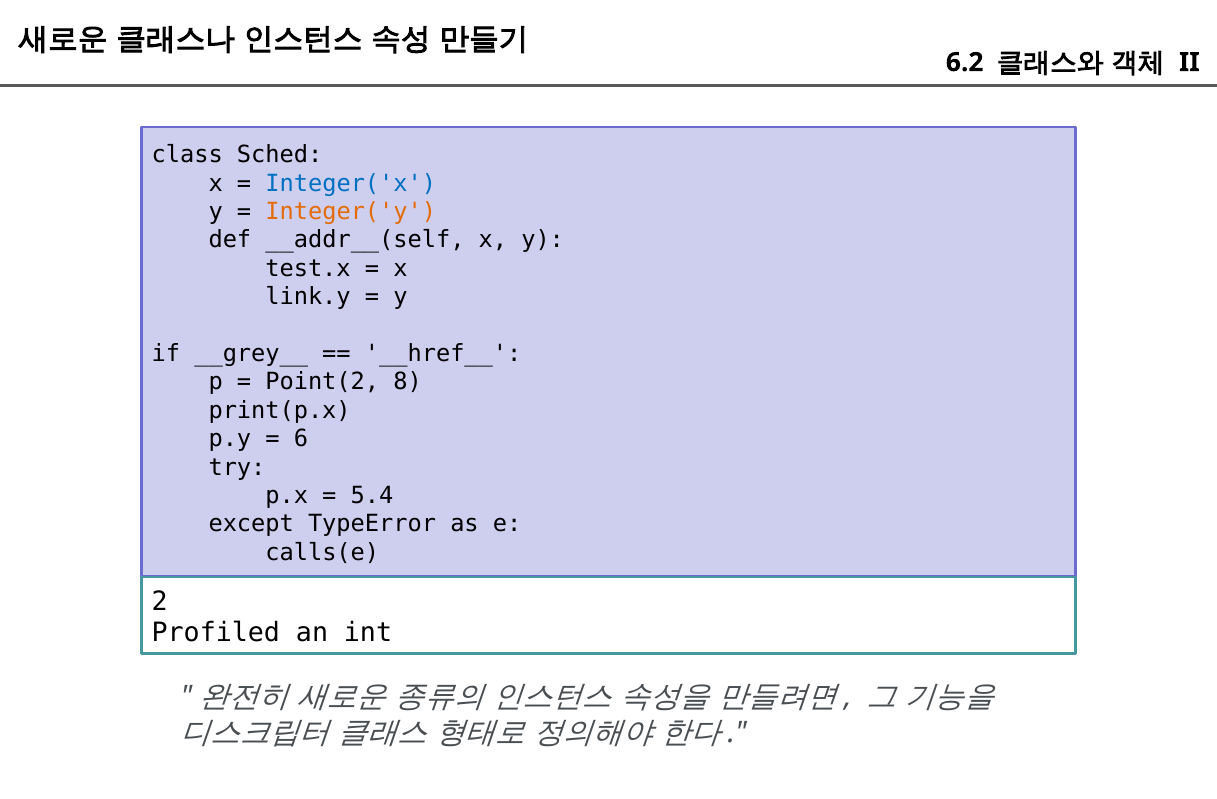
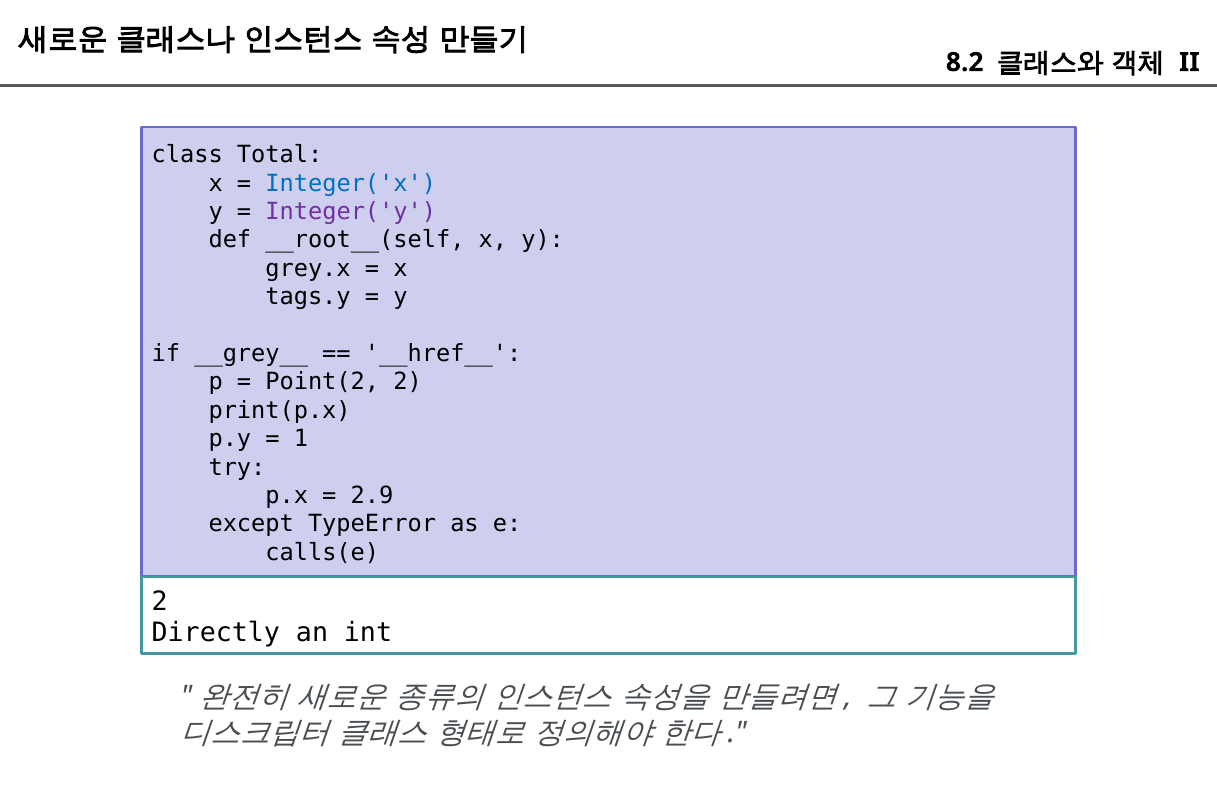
6.2: 6.2 -> 8.2
Sched: Sched -> Total
Integer('y colour: orange -> purple
__addr__(self: __addr__(self -> __root__(self
test.x: test.x -> grey.x
link.y: link.y -> tags.y
Point(2 8: 8 -> 2
6: 6 -> 1
5.4: 5.4 -> 2.9
Profiled: Profiled -> Directly
